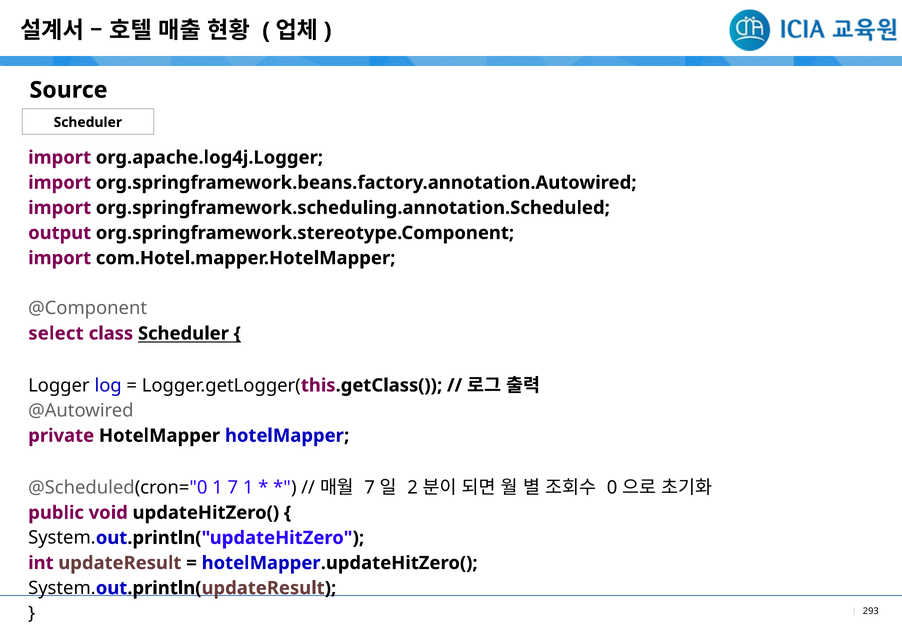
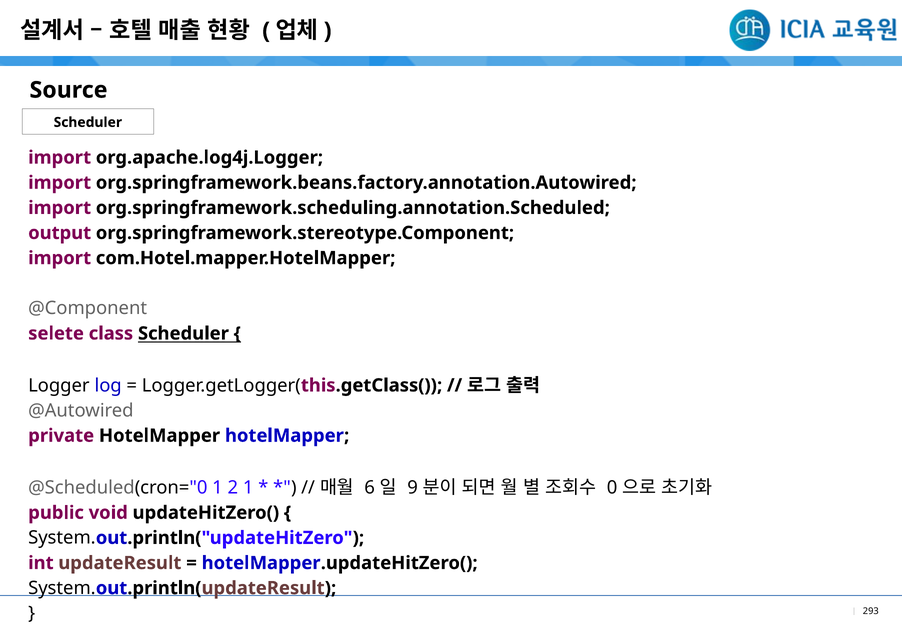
select: select -> selete
1 7: 7 -> 2
7 at (370, 487): 7 -> 6
2: 2 -> 9
